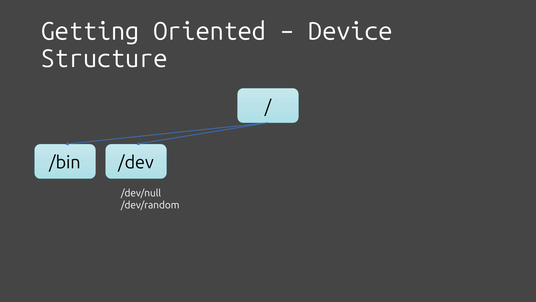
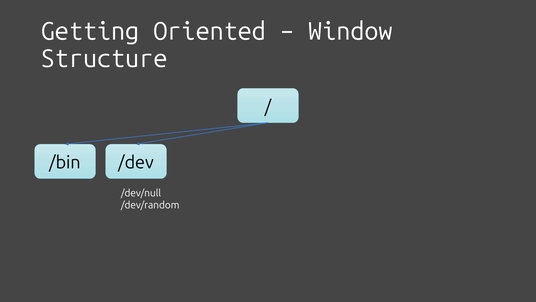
Device: Device -> Window
